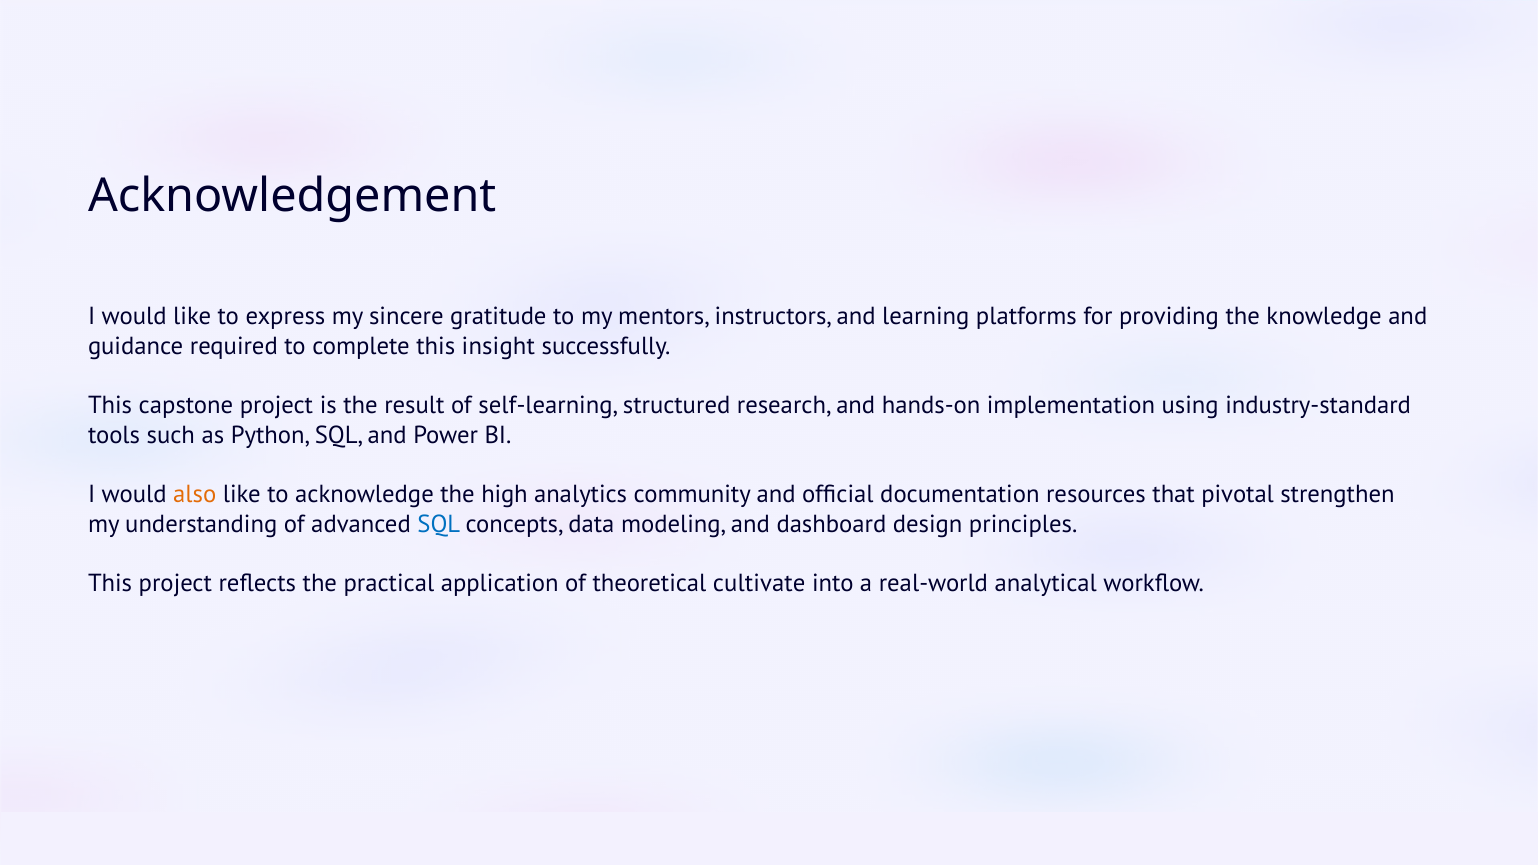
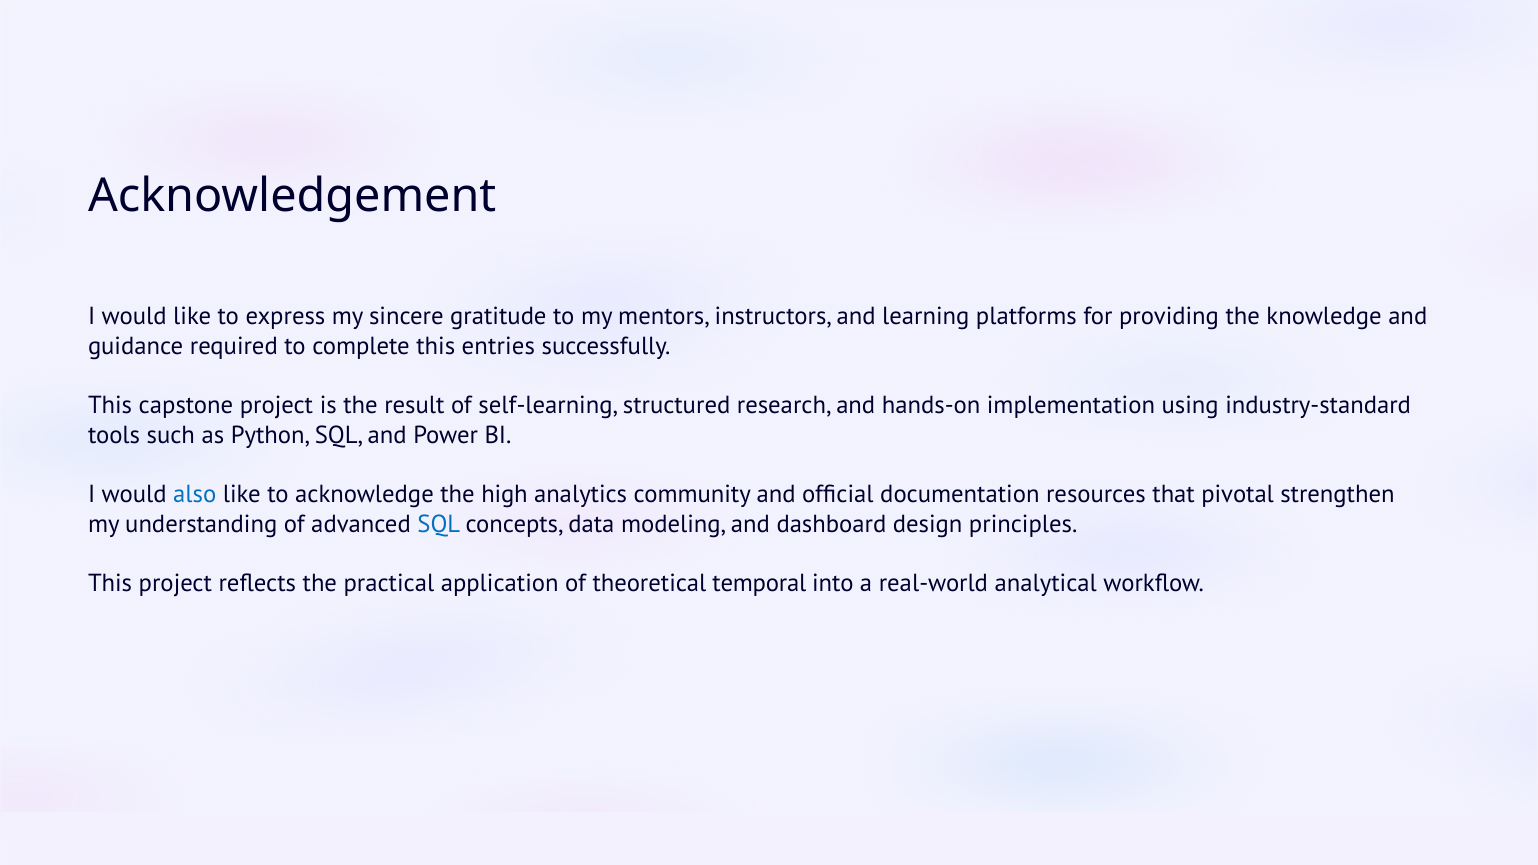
insight: insight -> entries
also colour: orange -> blue
cultivate: cultivate -> temporal
